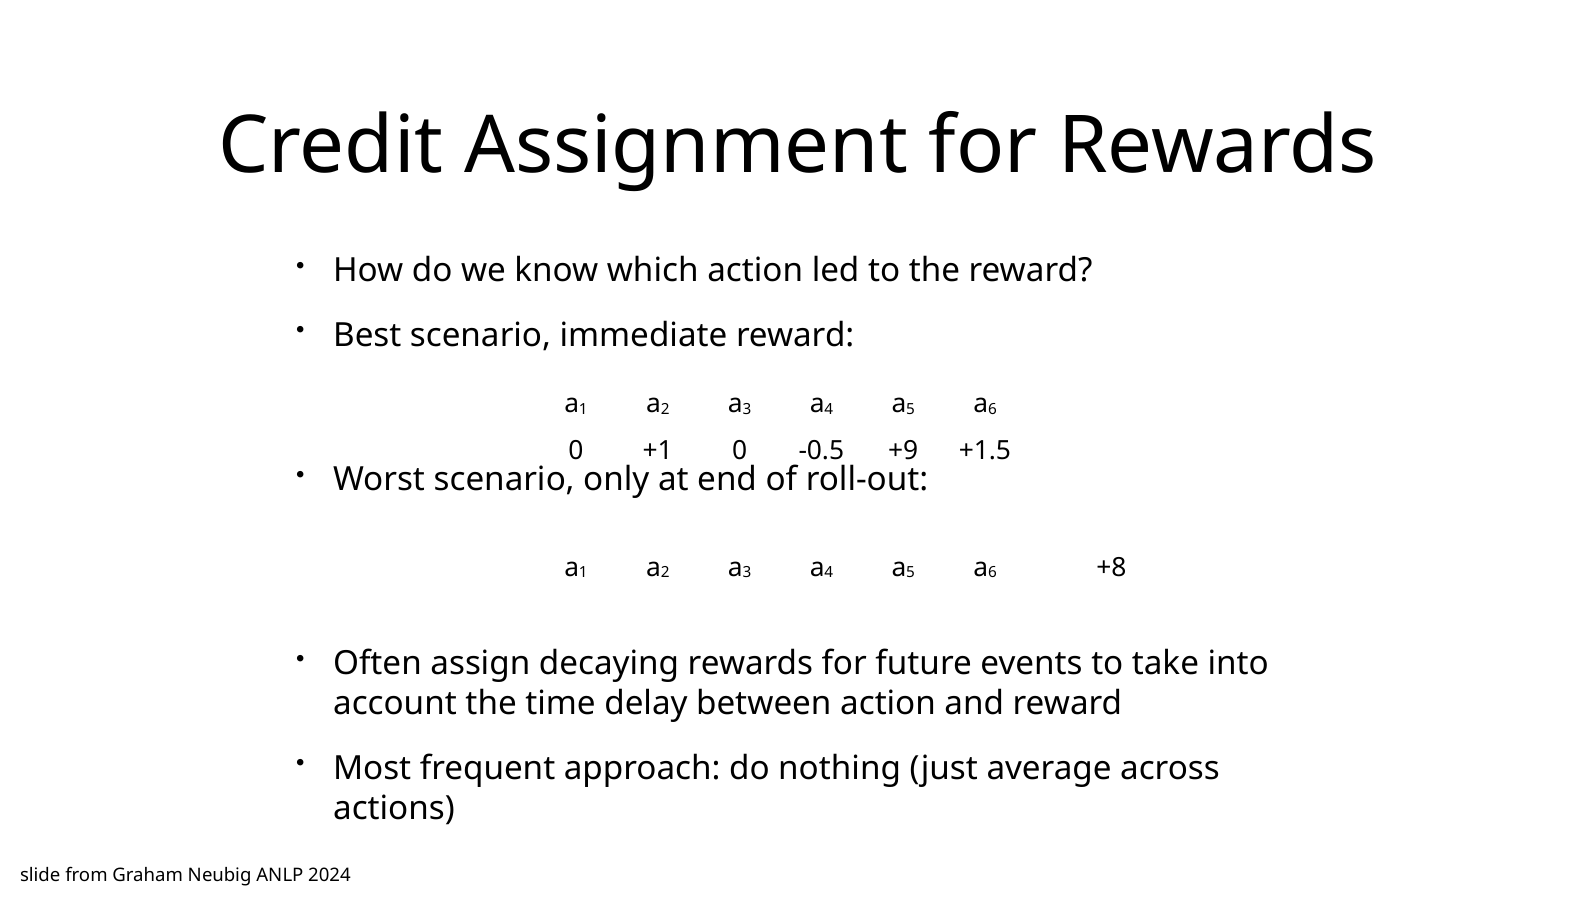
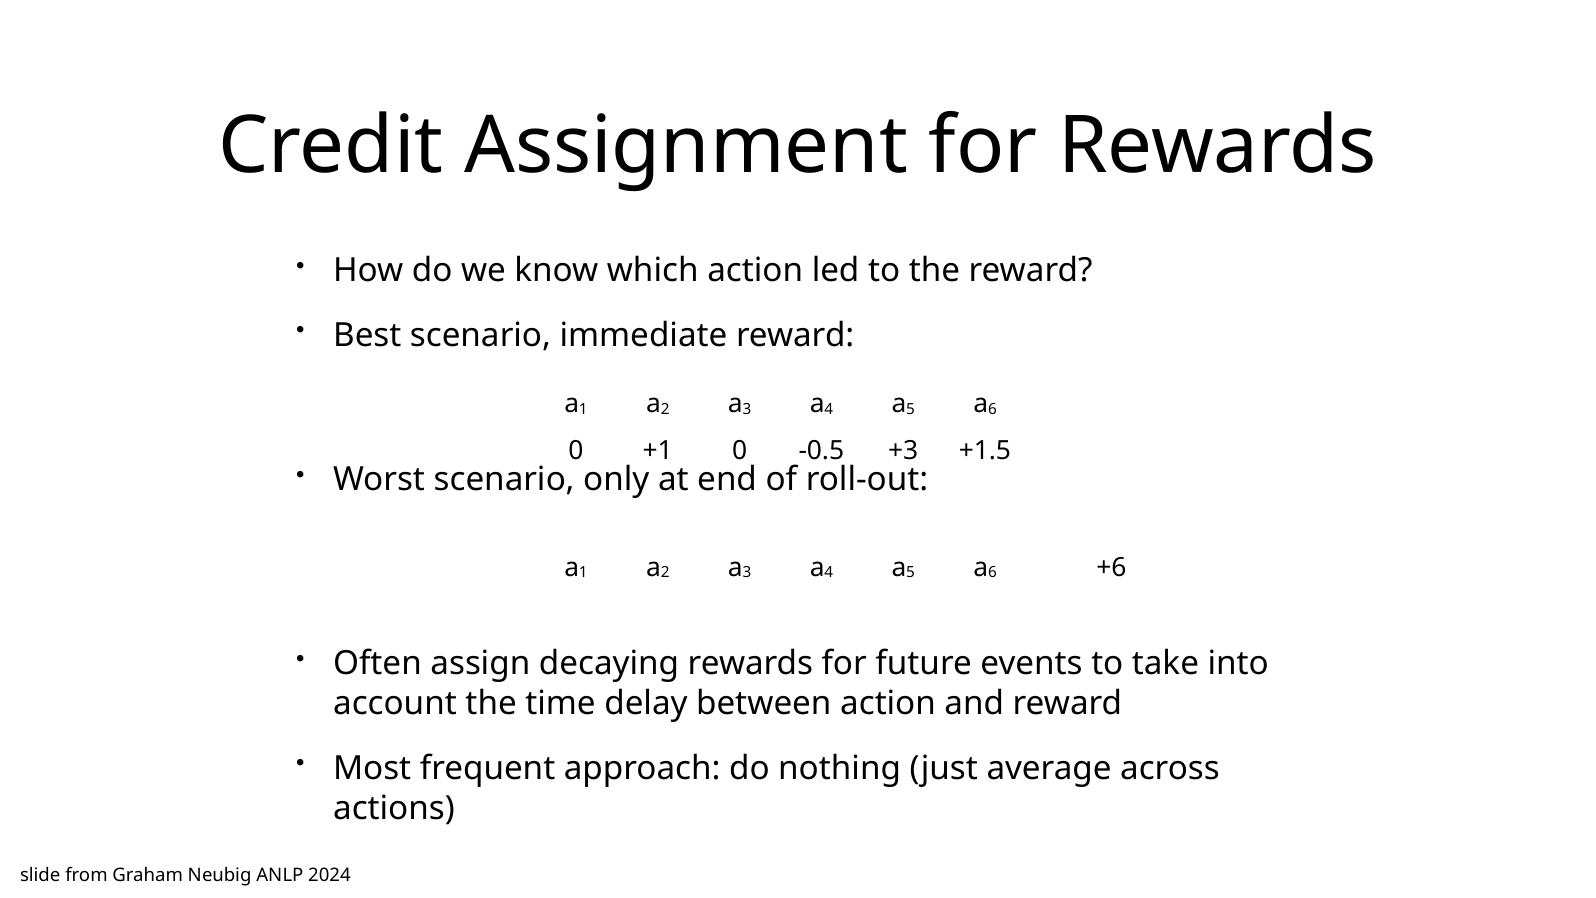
+9: +9 -> +3
+8: +8 -> +6
